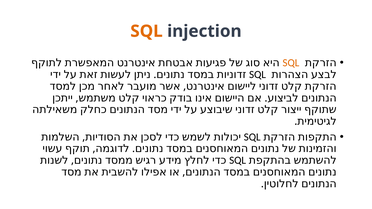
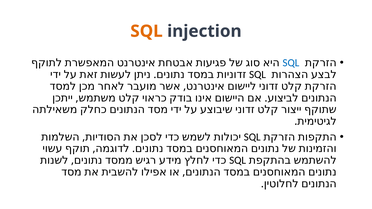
SQL at (291, 63) colour: orange -> blue
